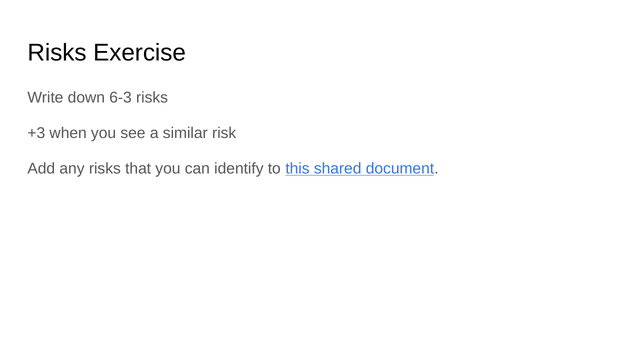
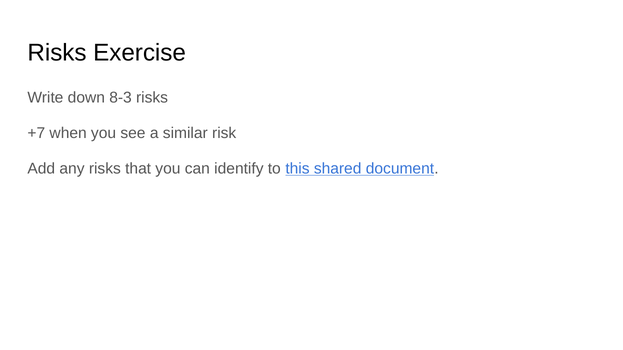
6-3: 6-3 -> 8-3
+3: +3 -> +7
